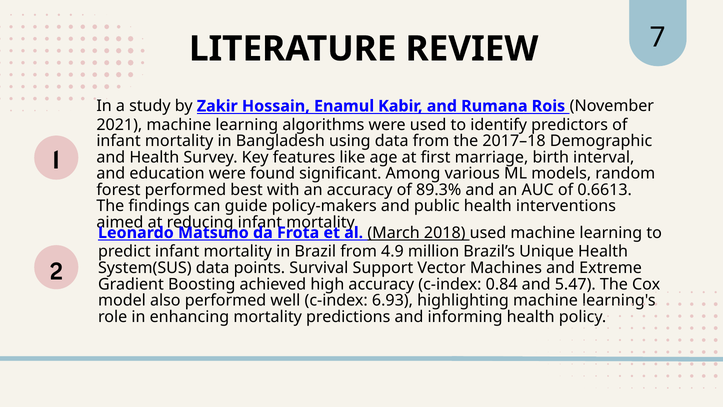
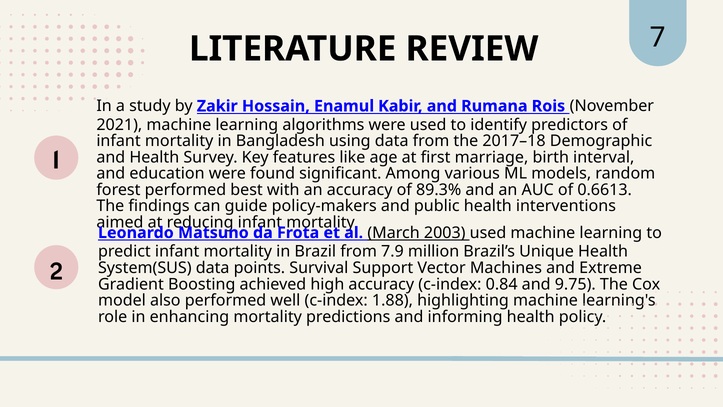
2018: 2018 -> 2003
4.9: 4.9 -> 7.9
5.47: 5.47 -> 9.75
6.93: 6.93 -> 1.88
